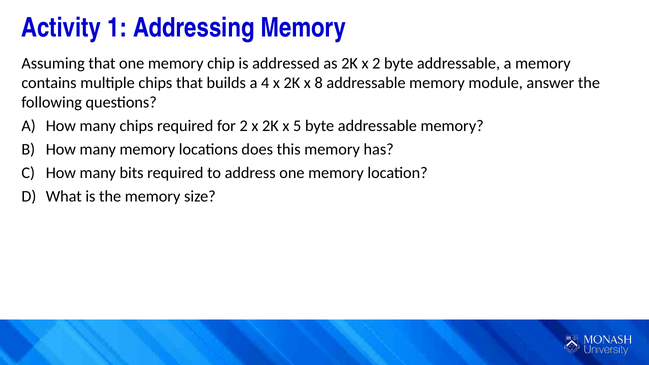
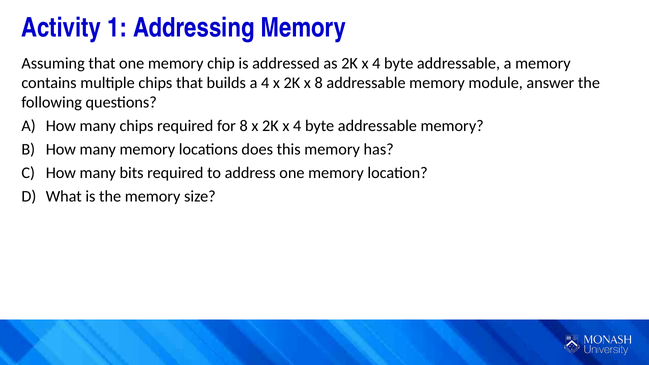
as 2K x 2: 2 -> 4
for 2: 2 -> 8
x 2K x 5: 5 -> 4
